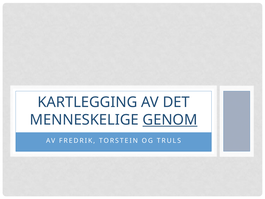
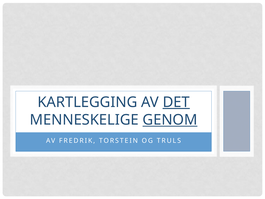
DET underline: none -> present
